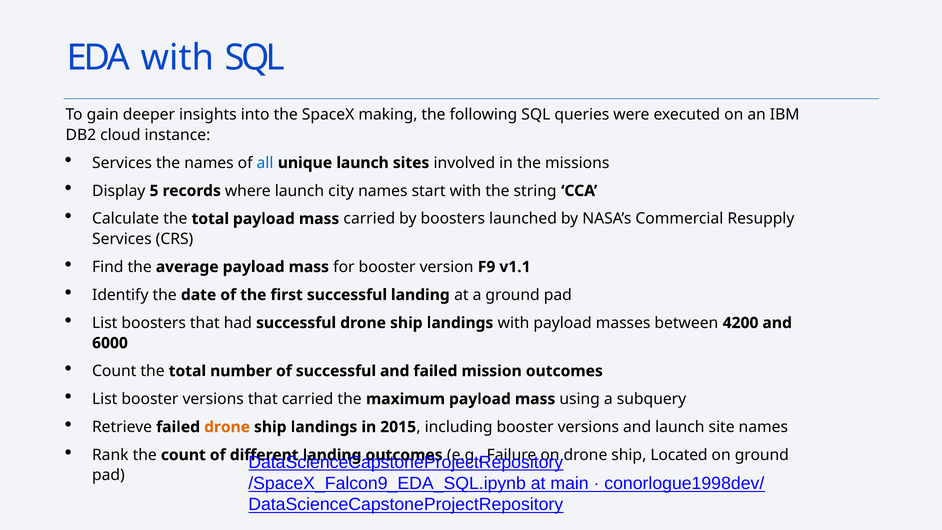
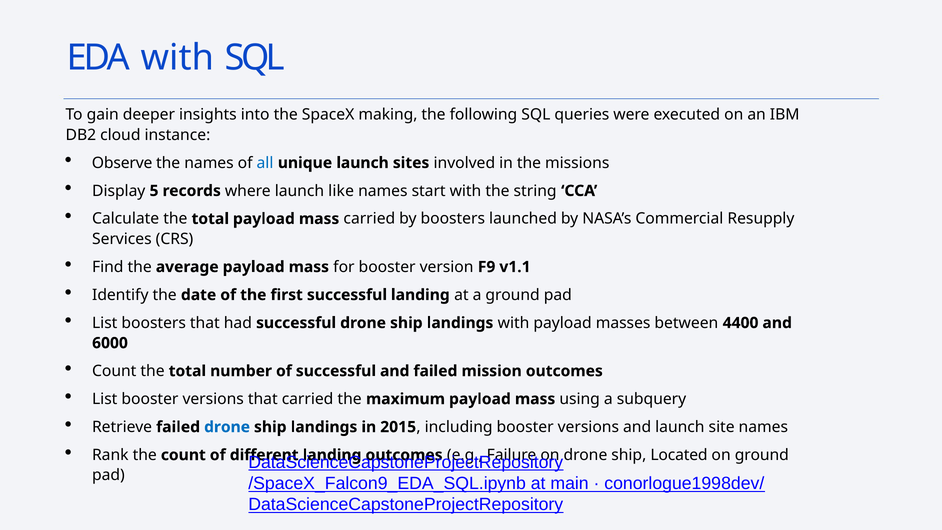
Services at (122, 163): Services -> Observe
city: city -> like
4200: 4200 -> 4400
drone at (227, 427) colour: orange -> blue
